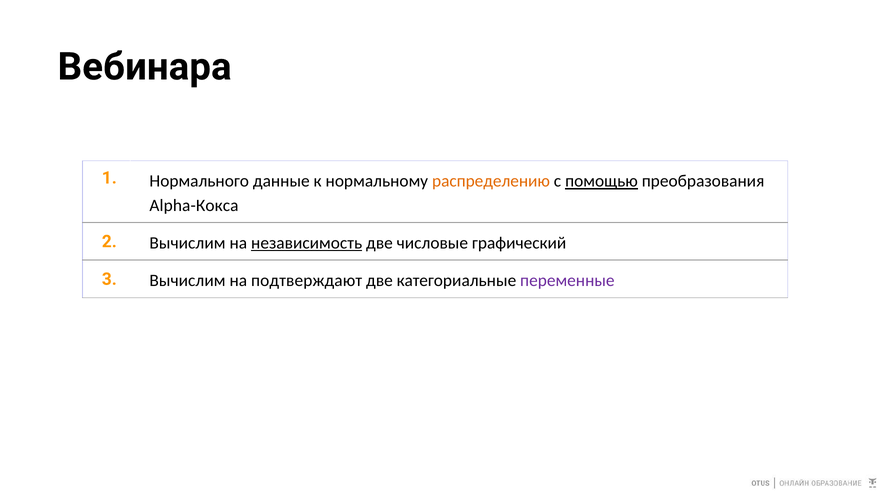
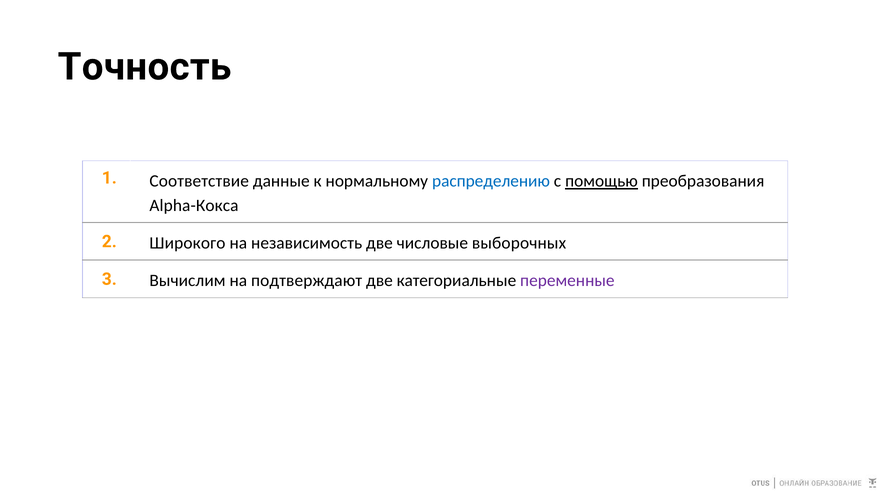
Вебинара: Вебинара -> Точность
Нормального: Нормального -> Соответствие
распределению colour: orange -> blue
2 Вычислим: Вычислим -> Широкого
независимость underline: present -> none
графический: графический -> выборочных
